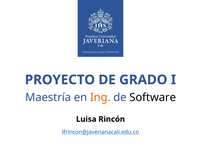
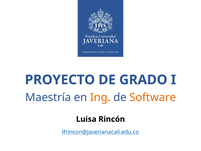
Software colour: black -> orange
